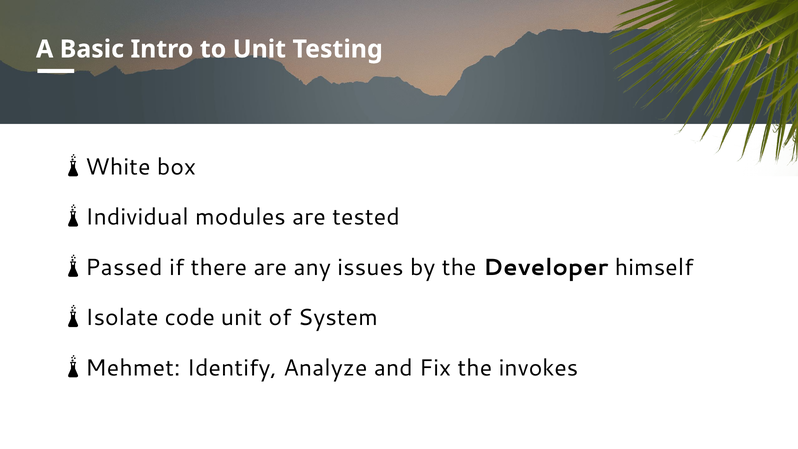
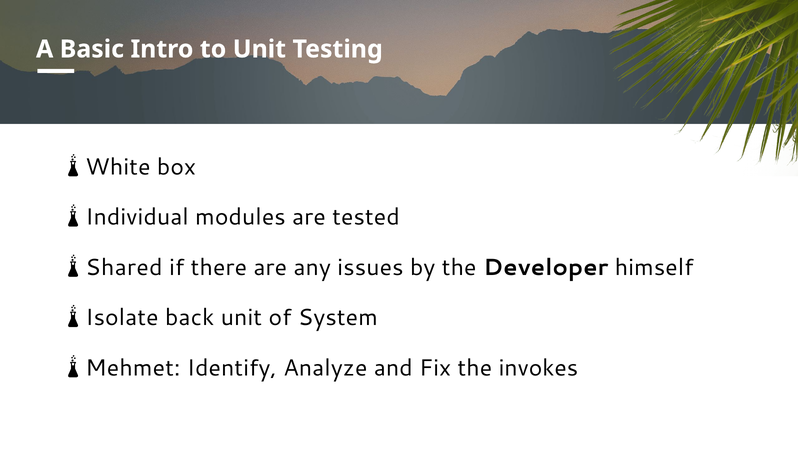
Passed: Passed -> Shared
code: code -> back
